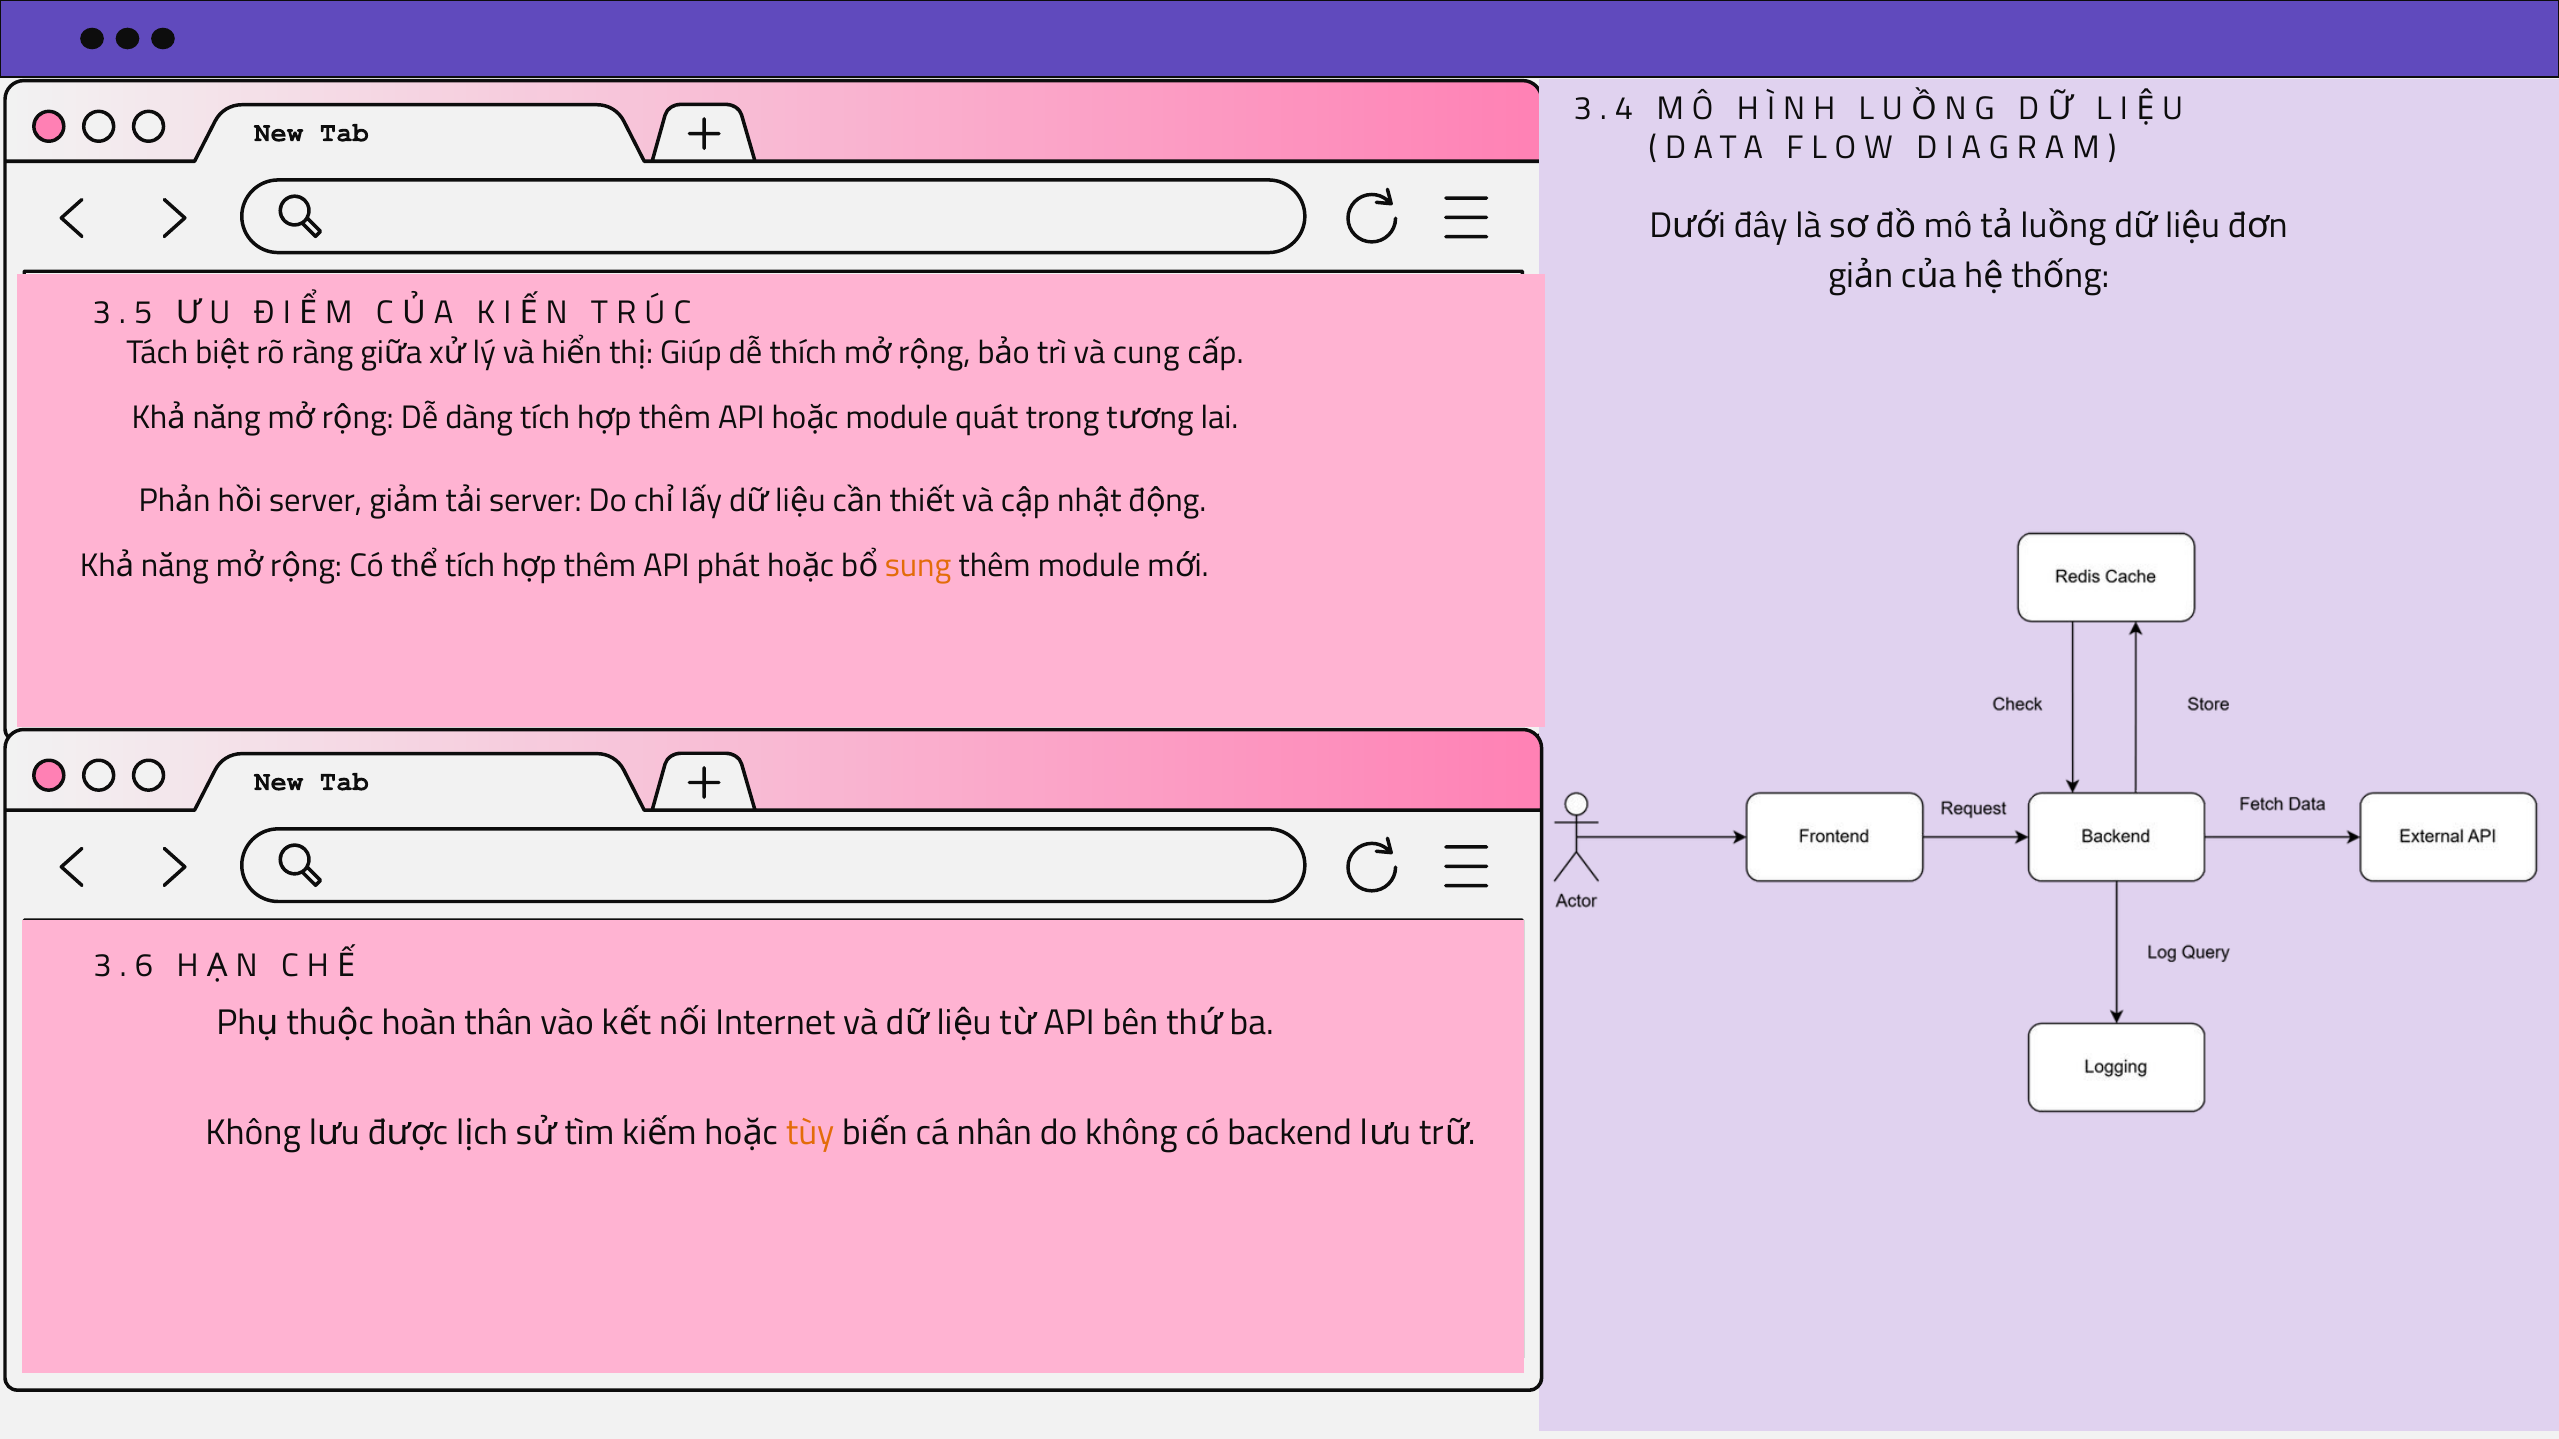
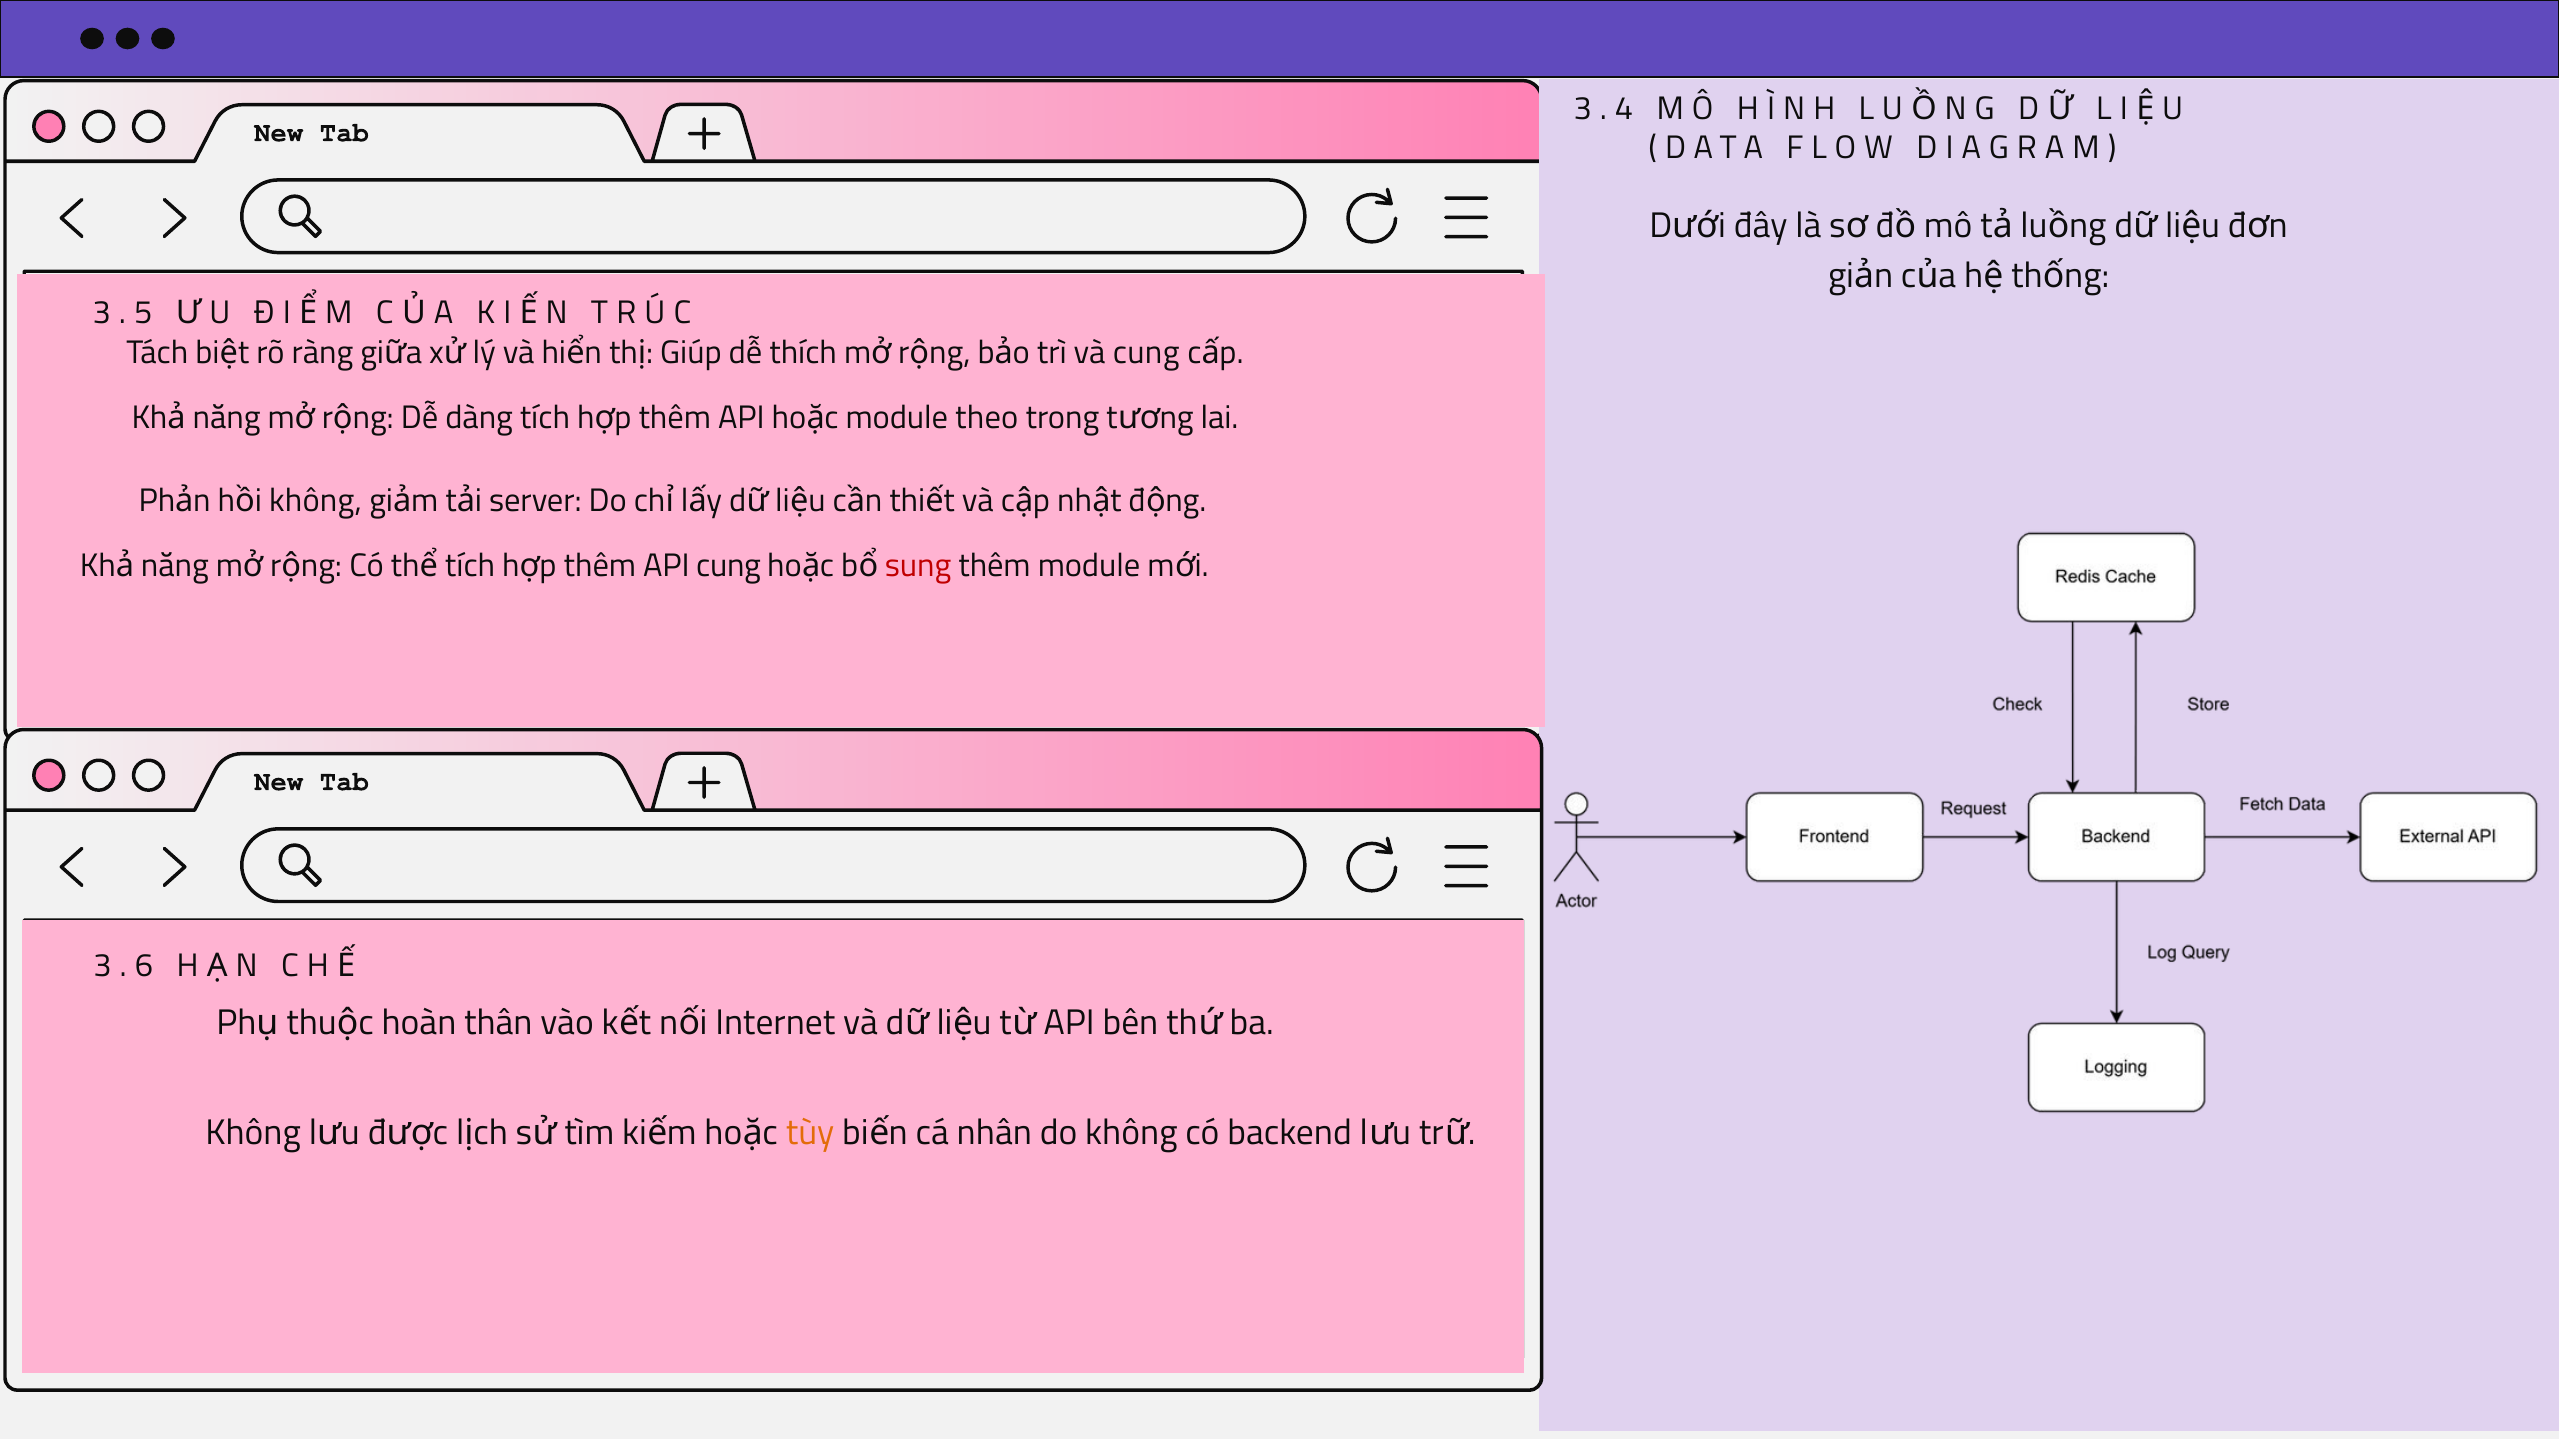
quát: quát -> theo
server at (316, 501): server -> không
API phát: phát -> cung
sung colour: orange -> red
